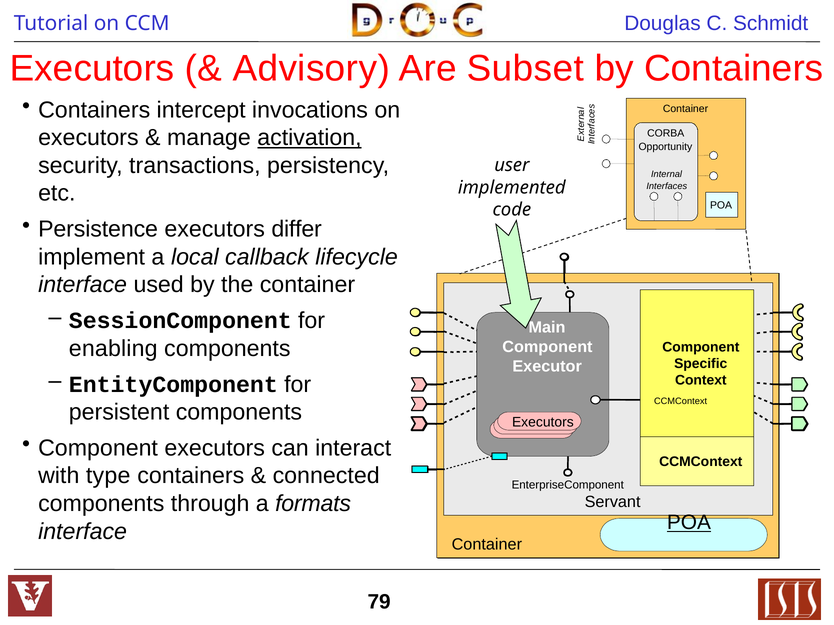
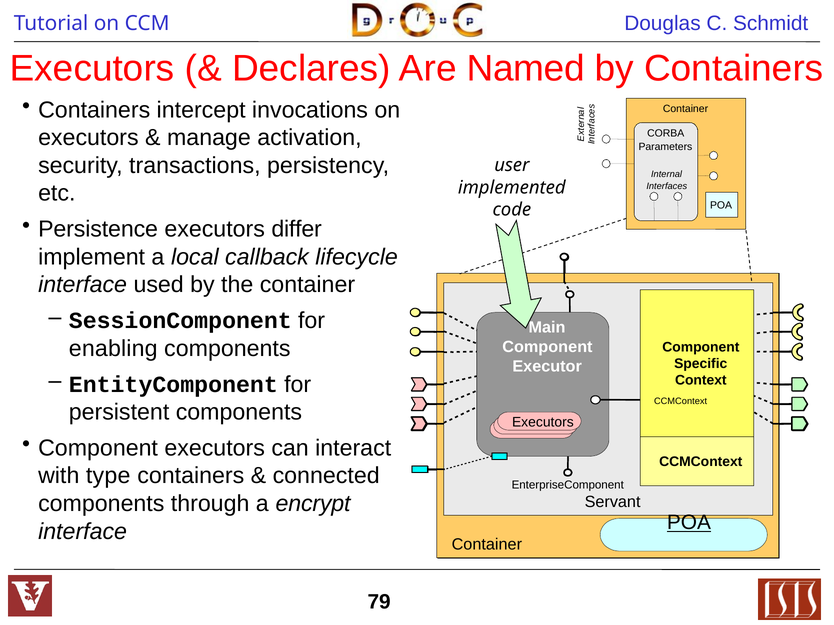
Advisory: Advisory -> Declares
Subset: Subset -> Named
activation underline: present -> none
Opportunity: Opportunity -> Parameters
formats: formats -> encrypt
